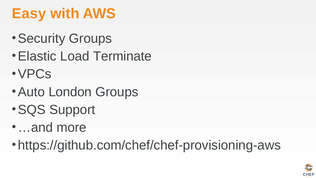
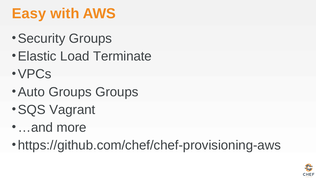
Auto London: London -> Groups
Support: Support -> Vagrant
